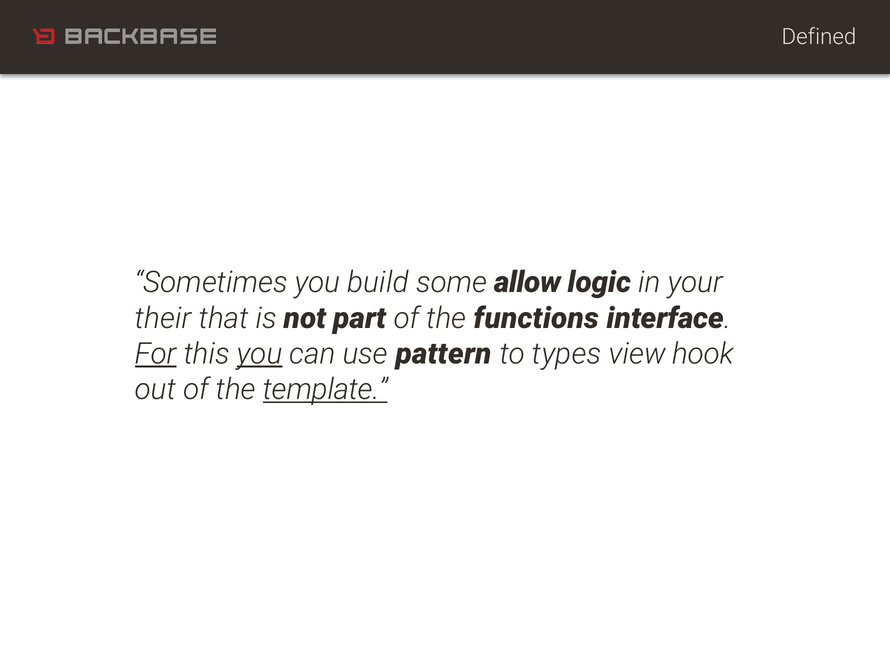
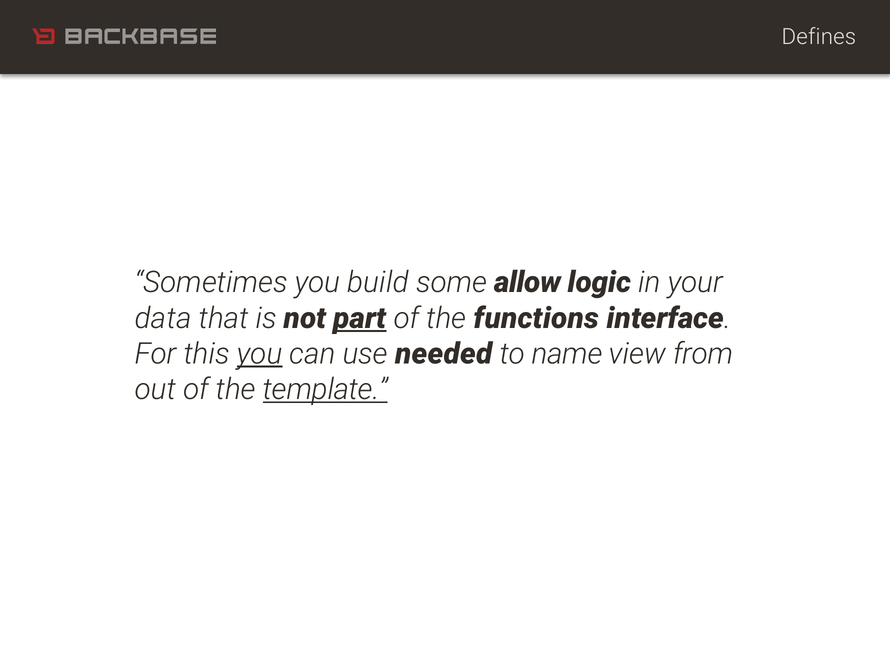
Defined: Defined -> Defines
their: their -> data
part underline: none -> present
For underline: present -> none
pattern: pattern -> needed
types: types -> name
hook: hook -> from
